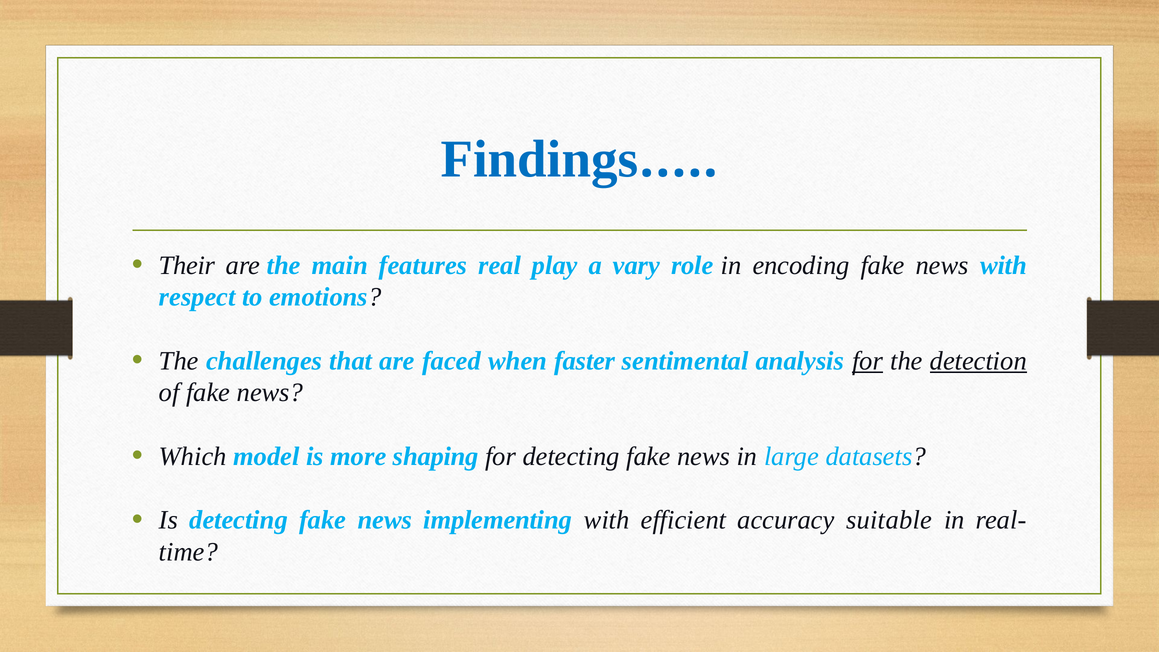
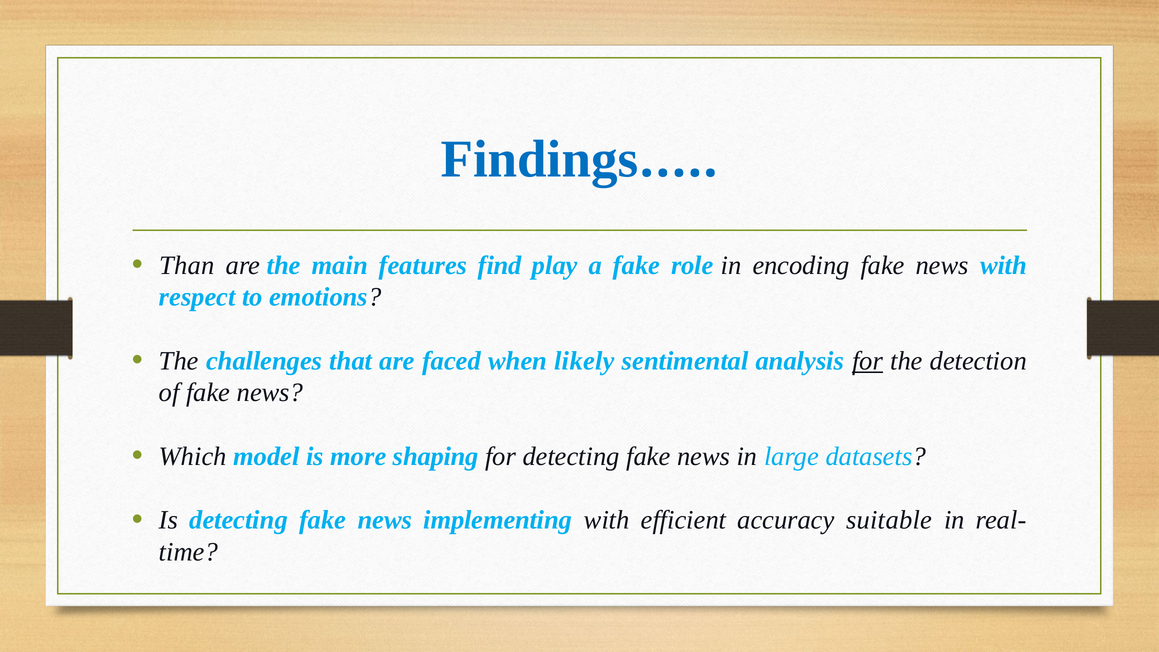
Their: Their -> Than
real: real -> find
a vary: vary -> fake
faster: faster -> likely
detection underline: present -> none
